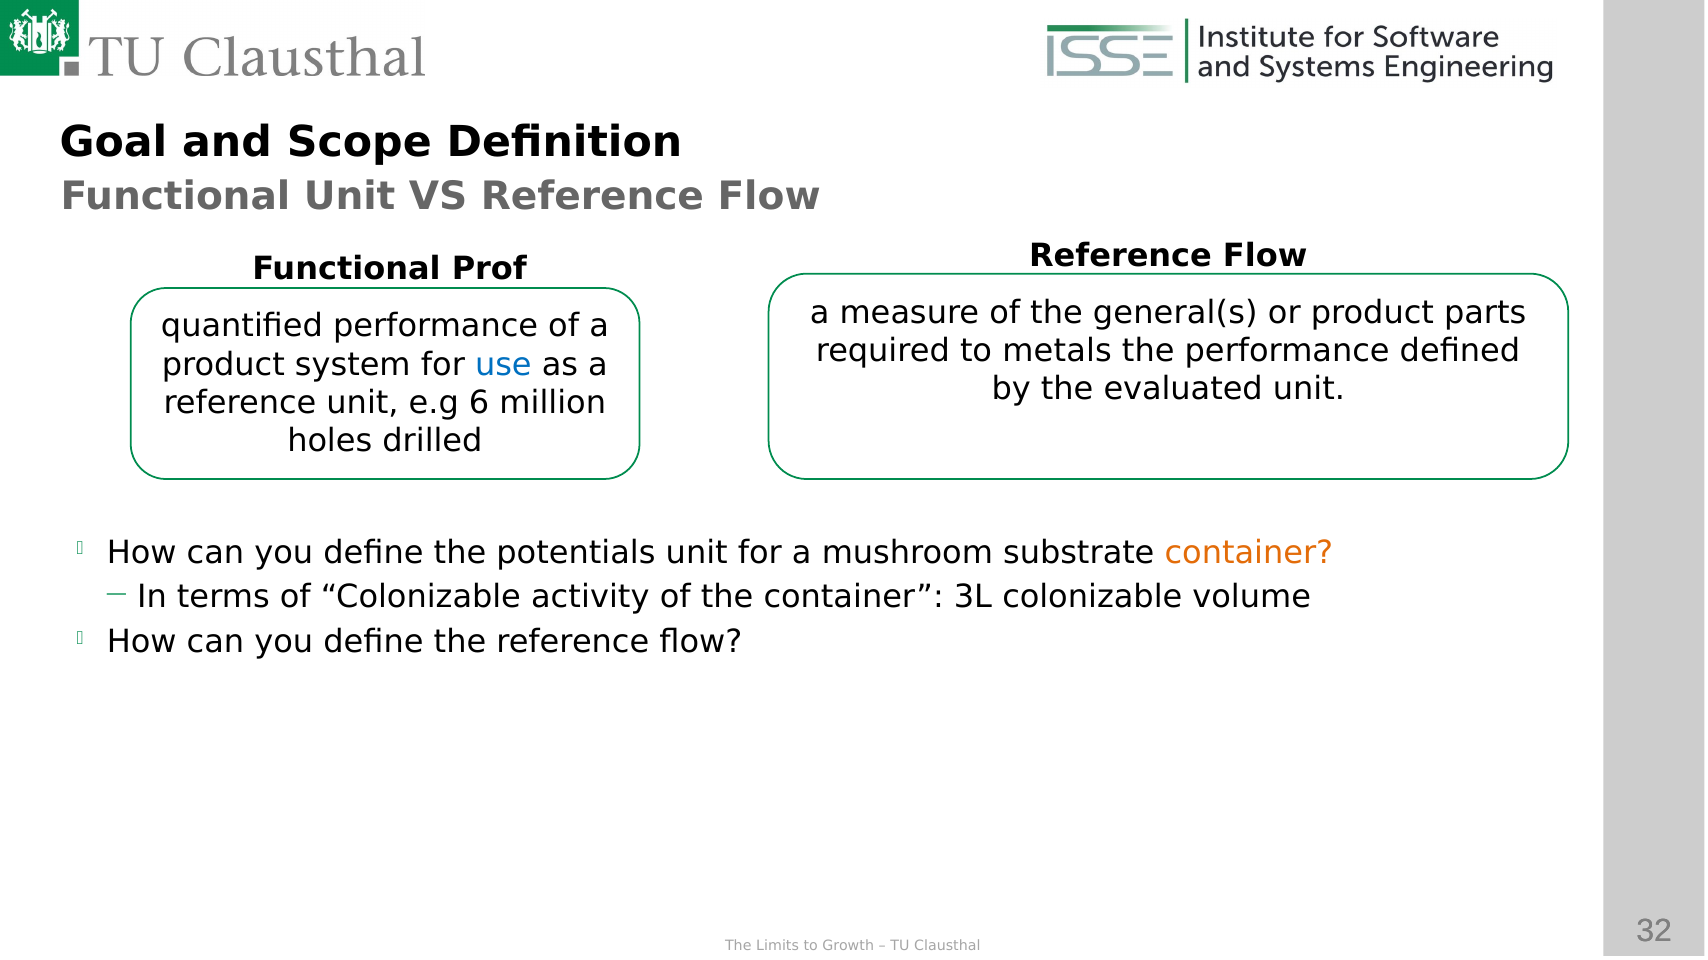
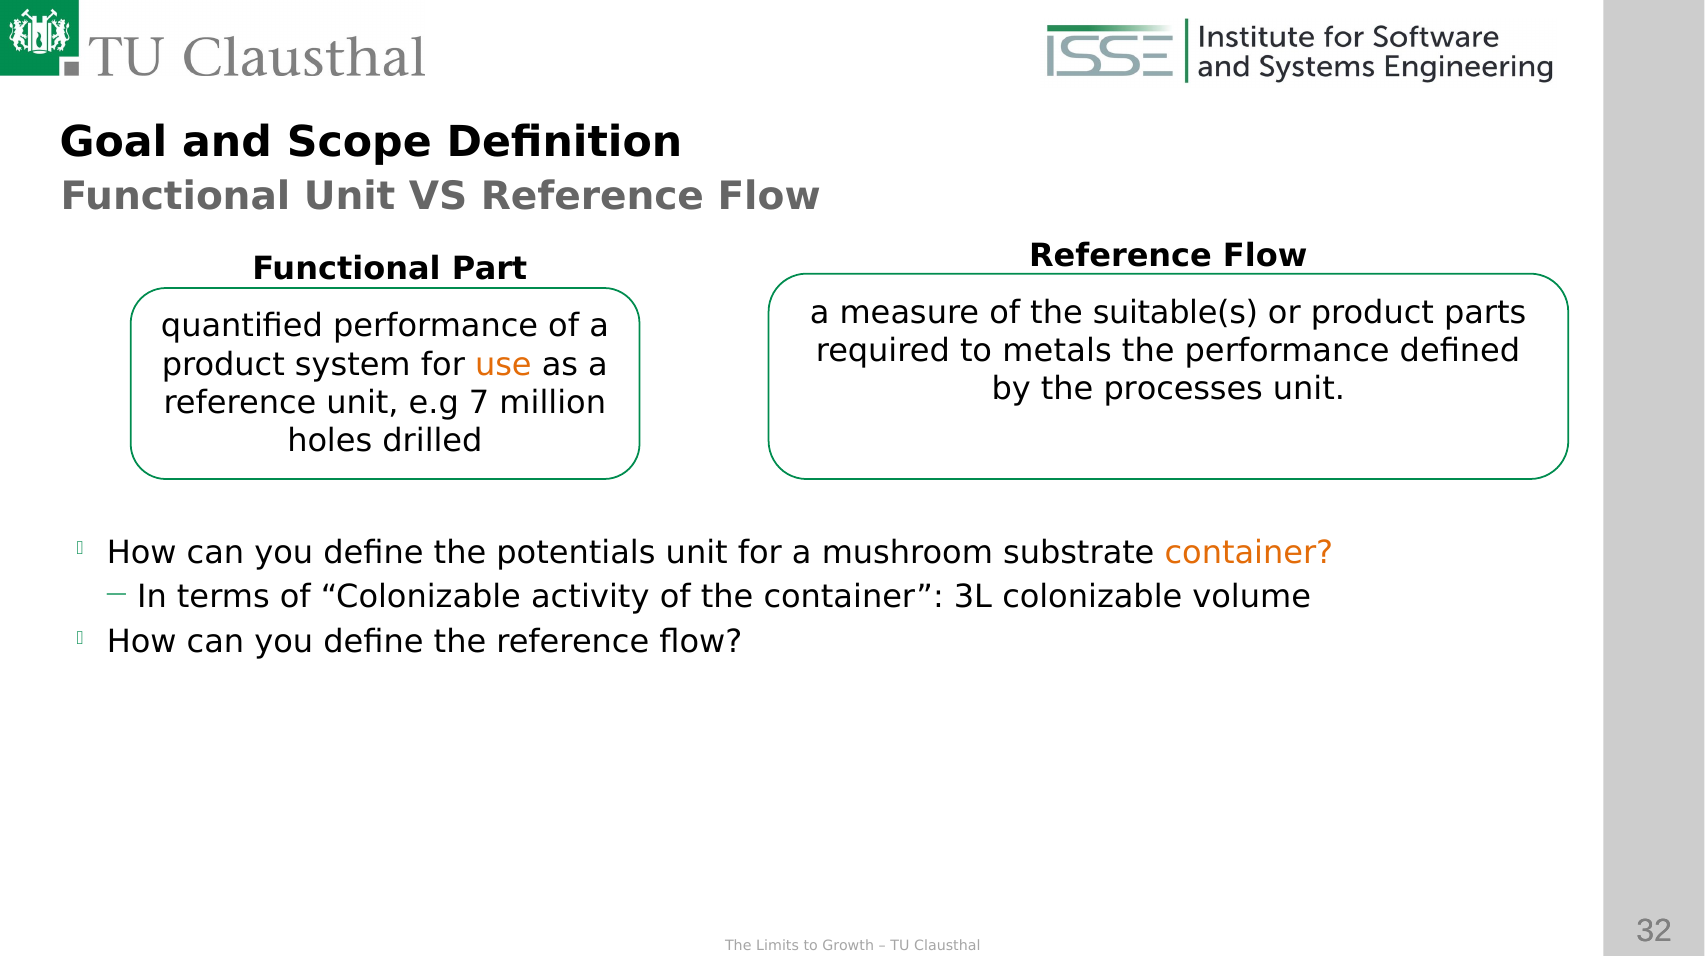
Prof: Prof -> Part
general(s: general(s -> suitable(s
use colour: blue -> orange
evaluated: evaluated -> processes
6: 6 -> 7
